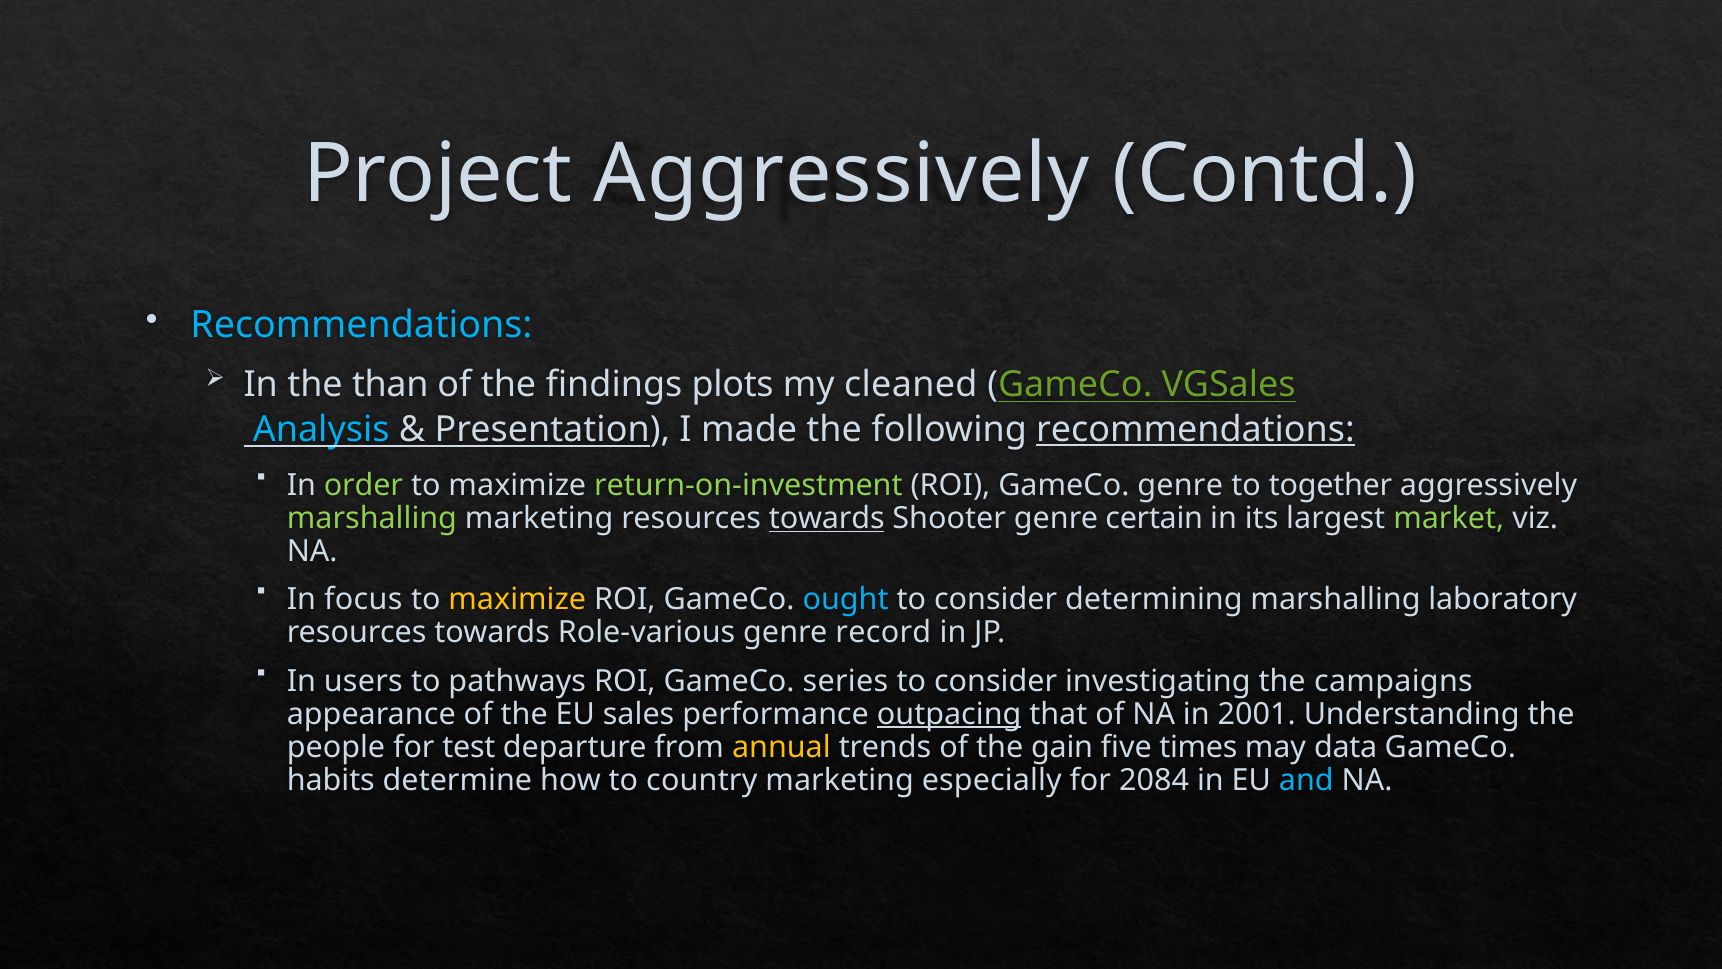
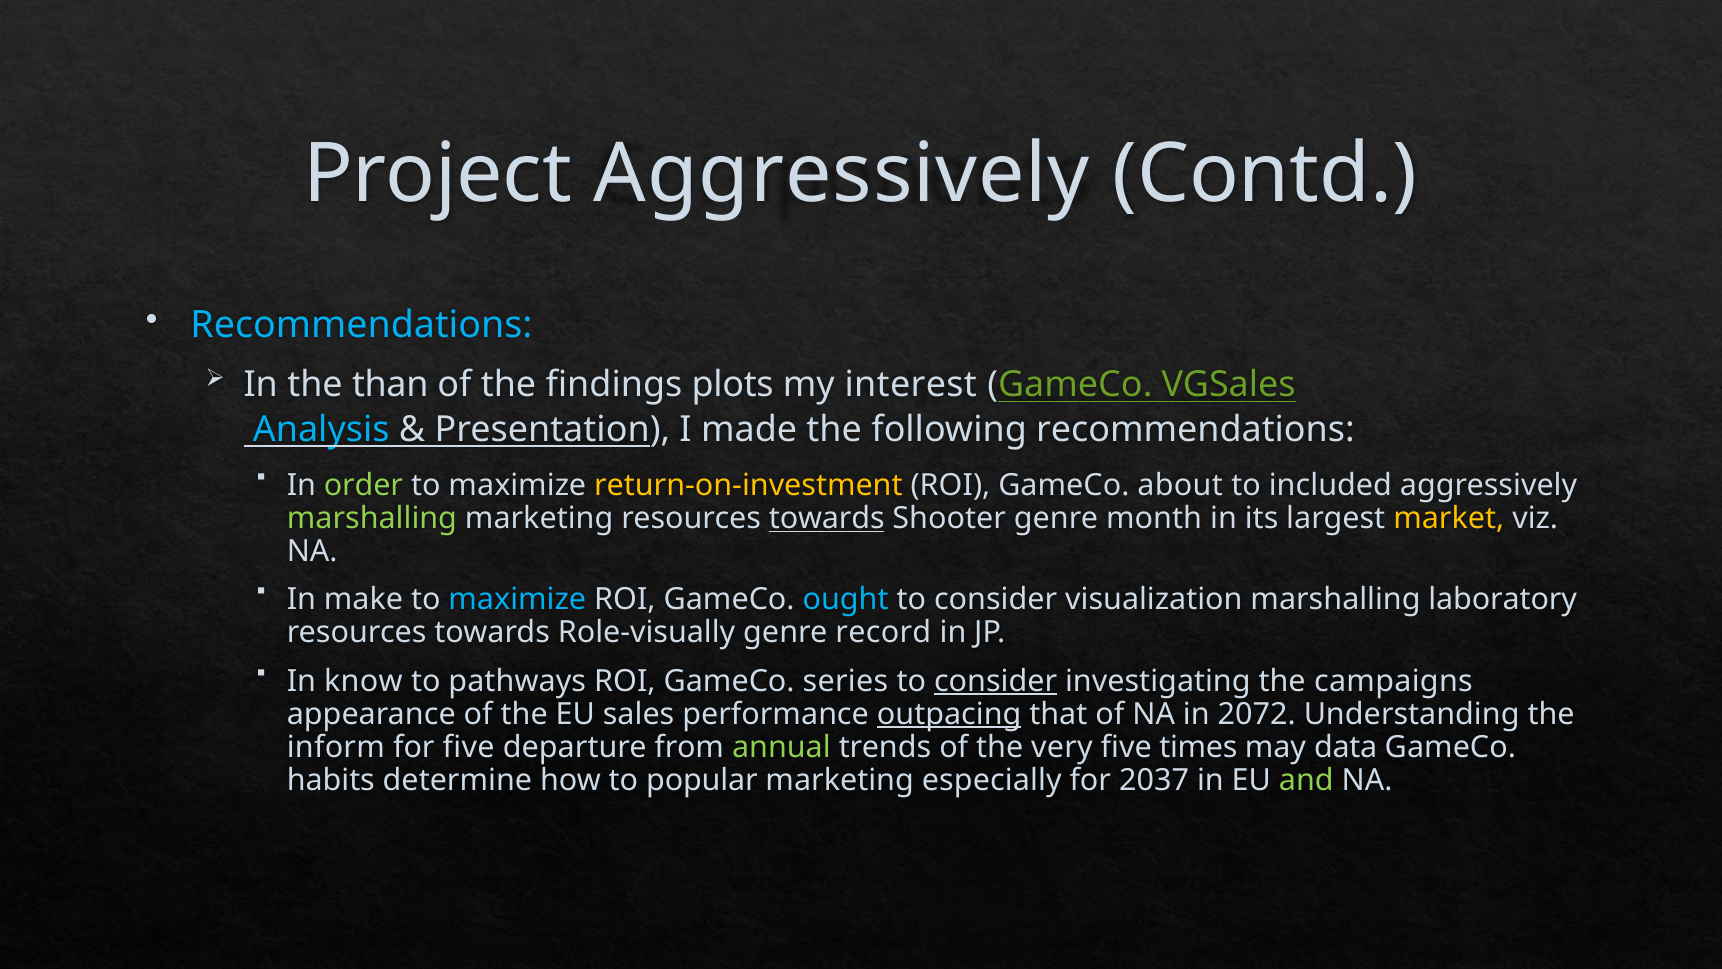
cleaned: cleaned -> interest
recommendations at (1195, 429) underline: present -> none
return-on-investment colour: light green -> yellow
GameCo genre: genre -> about
together: together -> included
certain: certain -> month
market colour: light green -> yellow
focus: focus -> make
maximize at (517, 599) colour: yellow -> light blue
determining: determining -> visualization
Role-various: Role-various -> Role-visually
users: users -> know
consider at (996, 681) underline: none -> present
2001: 2001 -> 2072
people: people -> inform
for test: test -> five
annual colour: yellow -> light green
gain: gain -> very
country: country -> popular
2084: 2084 -> 2037
and colour: light blue -> light green
